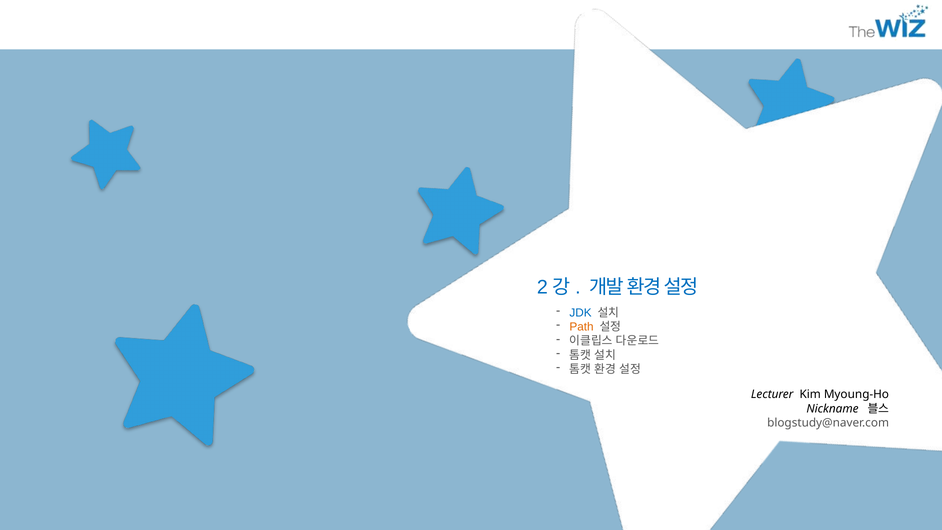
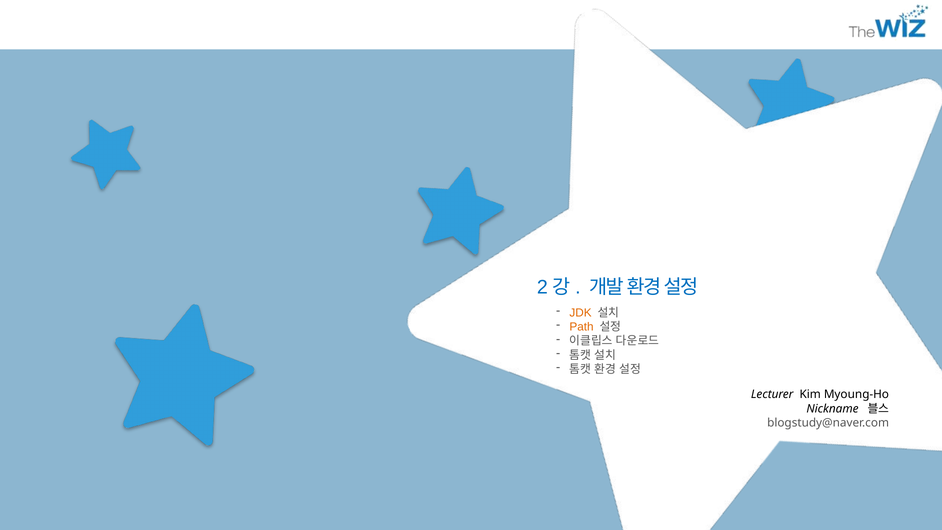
JDK colour: blue -> orange
